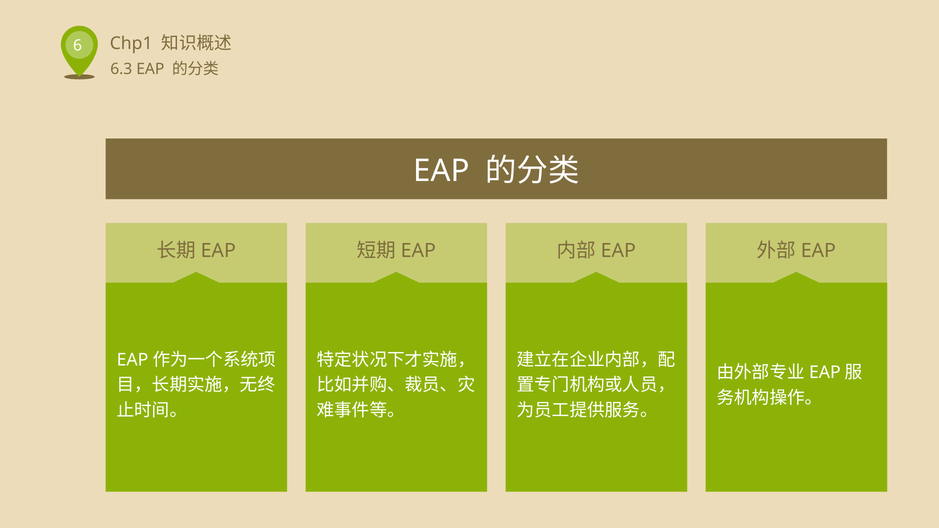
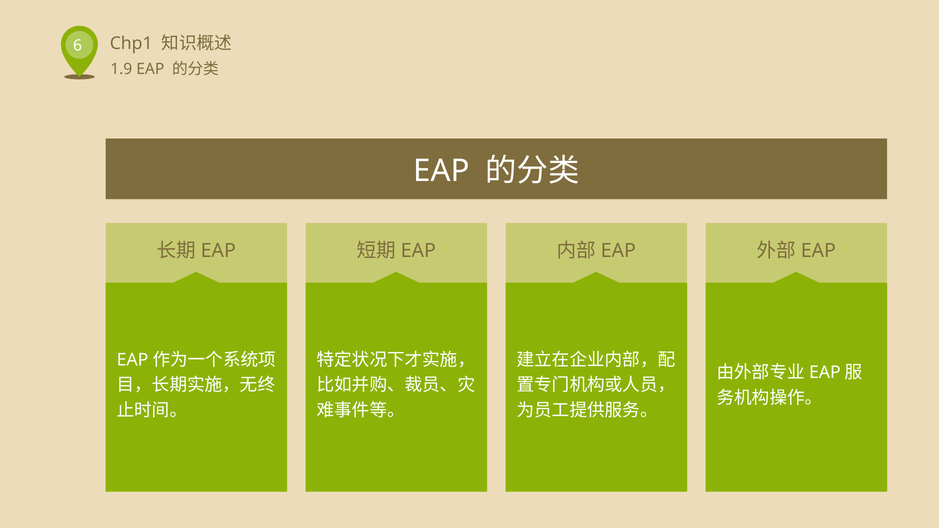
6.3: 6.3 -> 1.9
